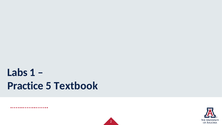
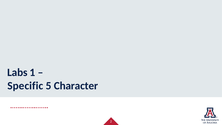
Practice: Practice -> Specific
Textbook: Textbook -> Character
